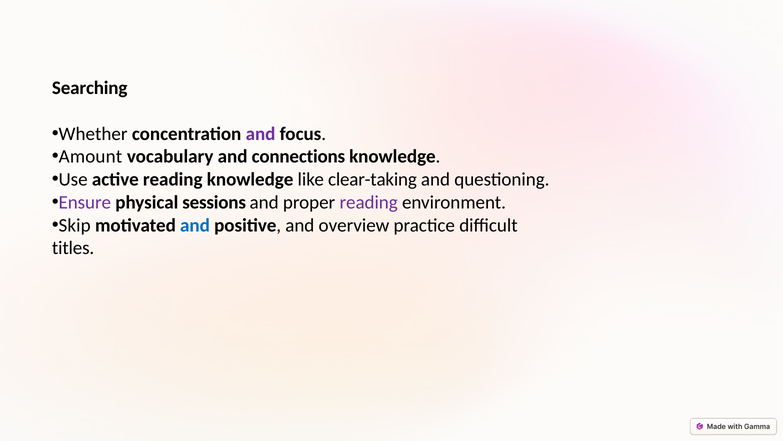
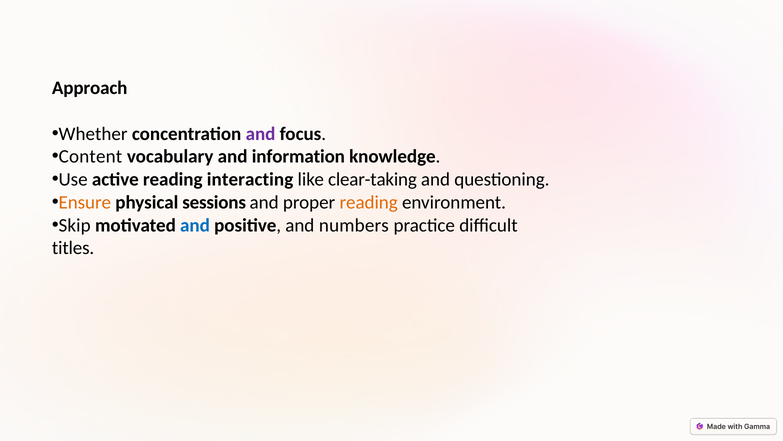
Searching: Searching -> Approach
Amount: Amount -> Content
connections: connections -> information
reading knowledge: knowledge -> interacting
Ensure colour: purple -> orange
reading at (369, 202) colour: purple -> orange
overview: overview -> numbers
